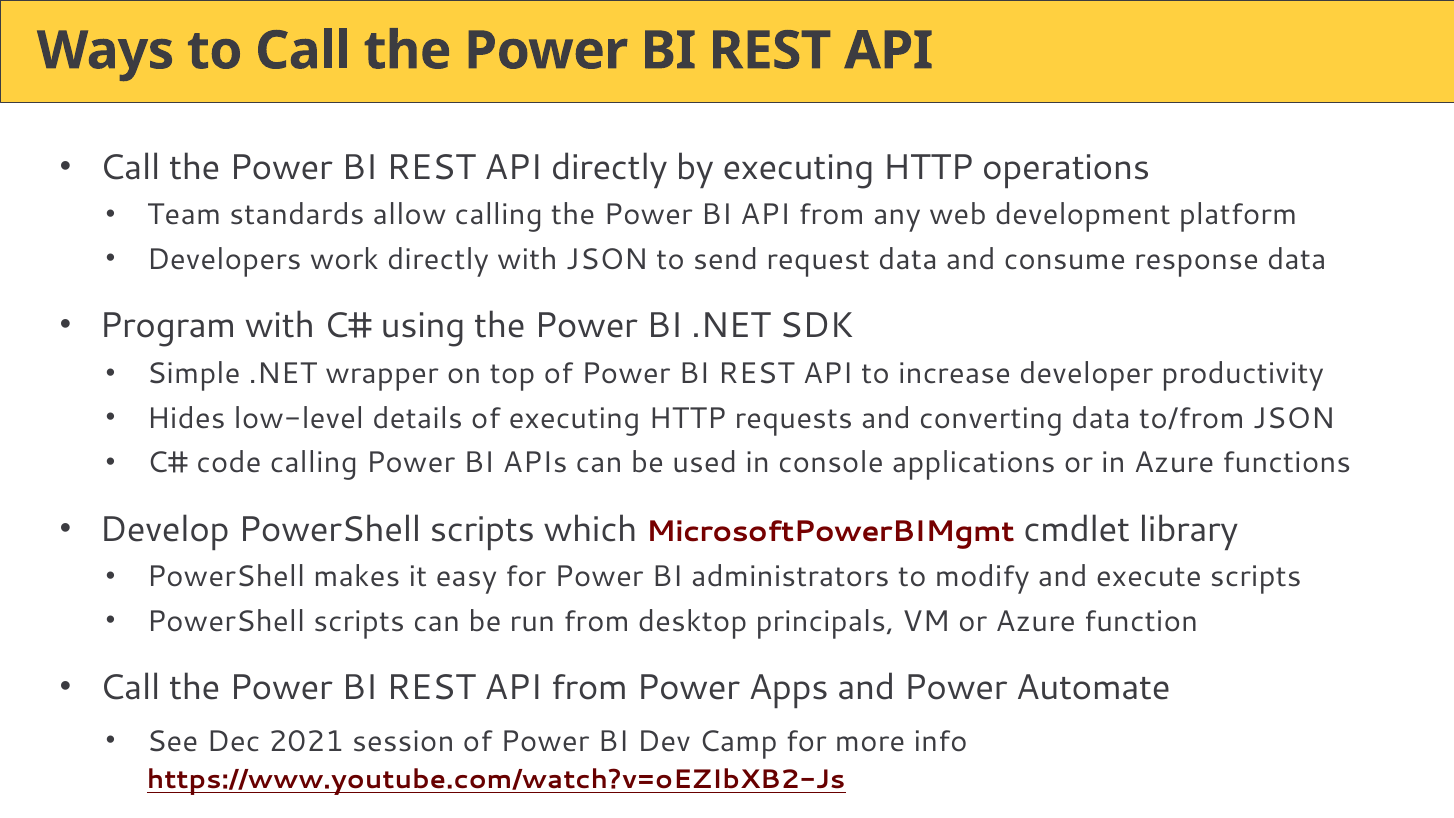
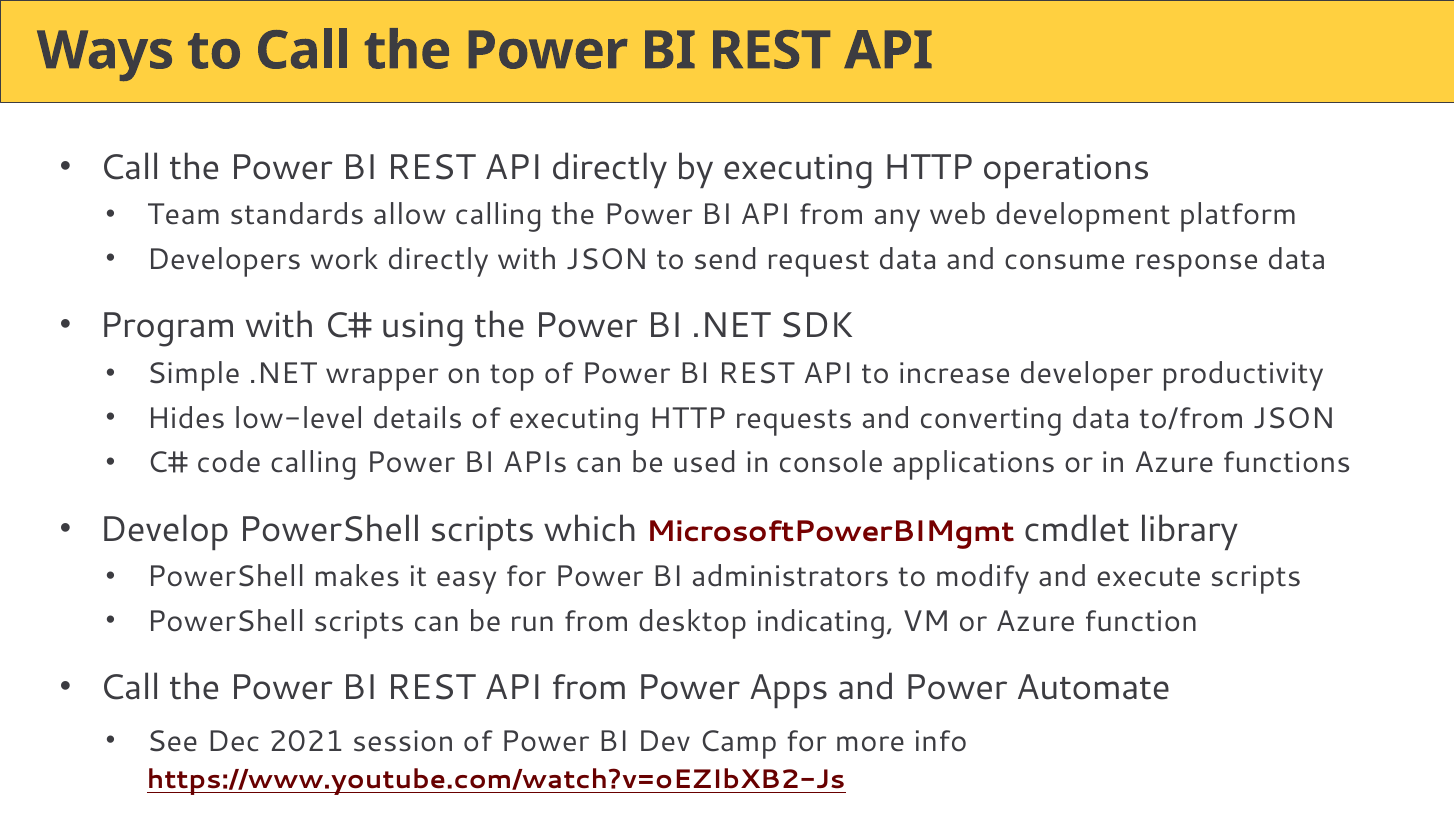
principals: principals -> indicating
